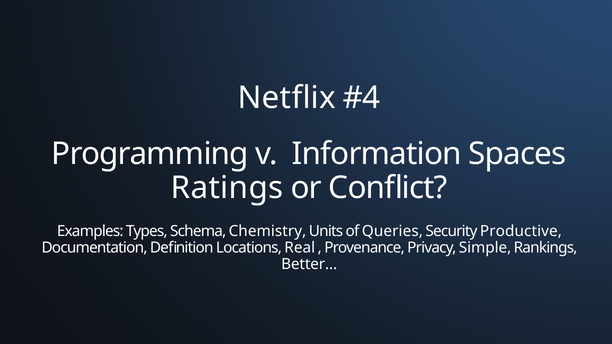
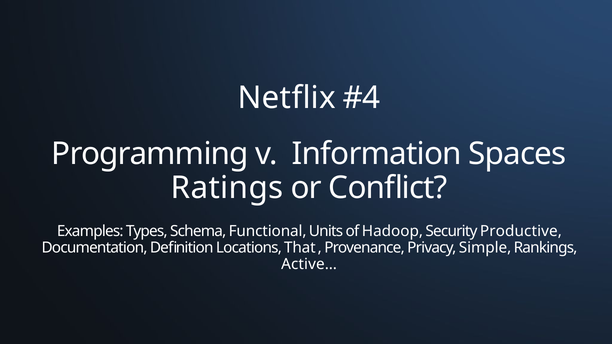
Chemistry: Chemistry -> Functional
Queries: Queries -> Hadoop
Real: Real -> That
Better…: Better… -> Active…
